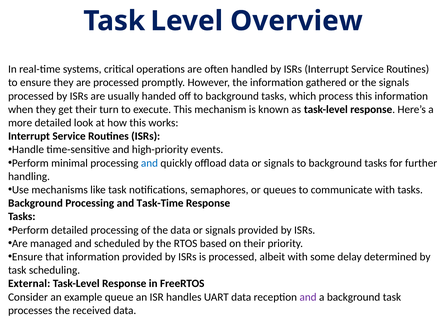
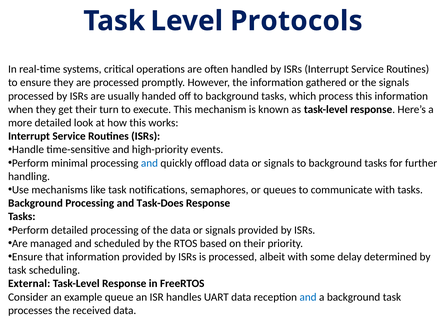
Overview: Overview -> Protocols
Task-Time: Task-Time -> Task-Does
and at (308, 297) colour: purple -> blue
